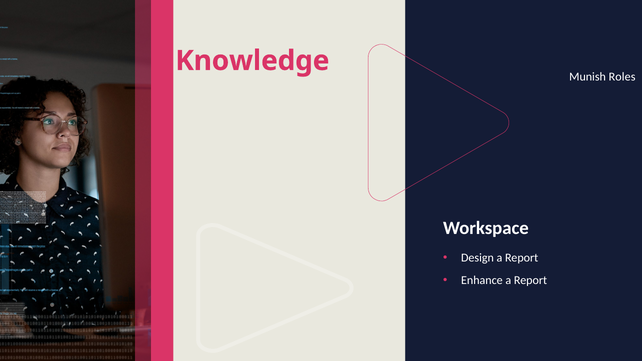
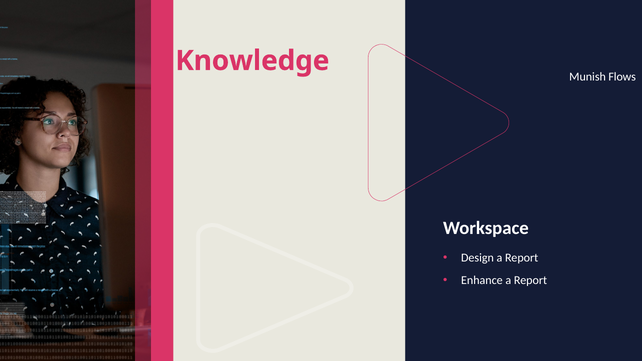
Roles: Roles -> Flows
